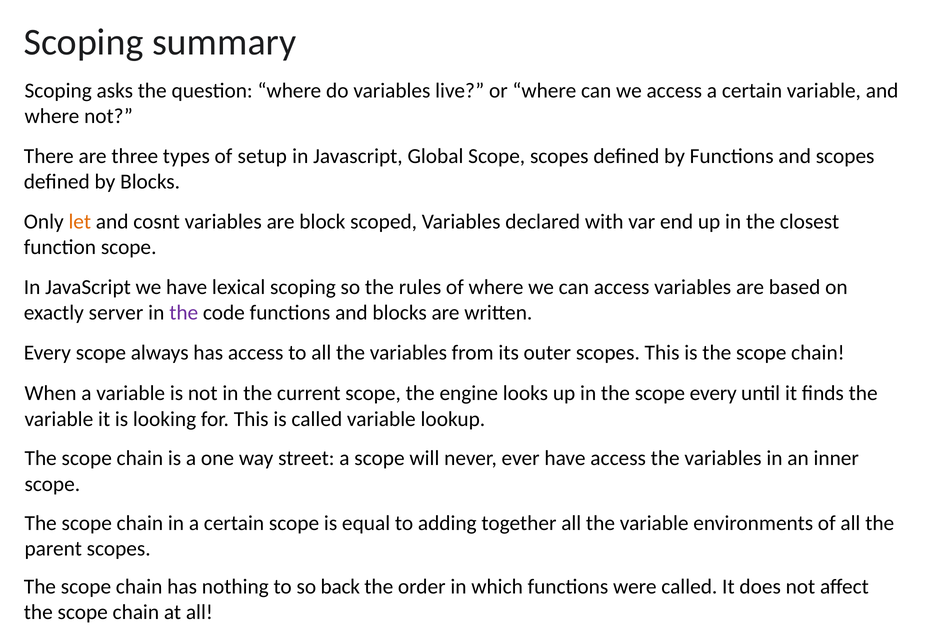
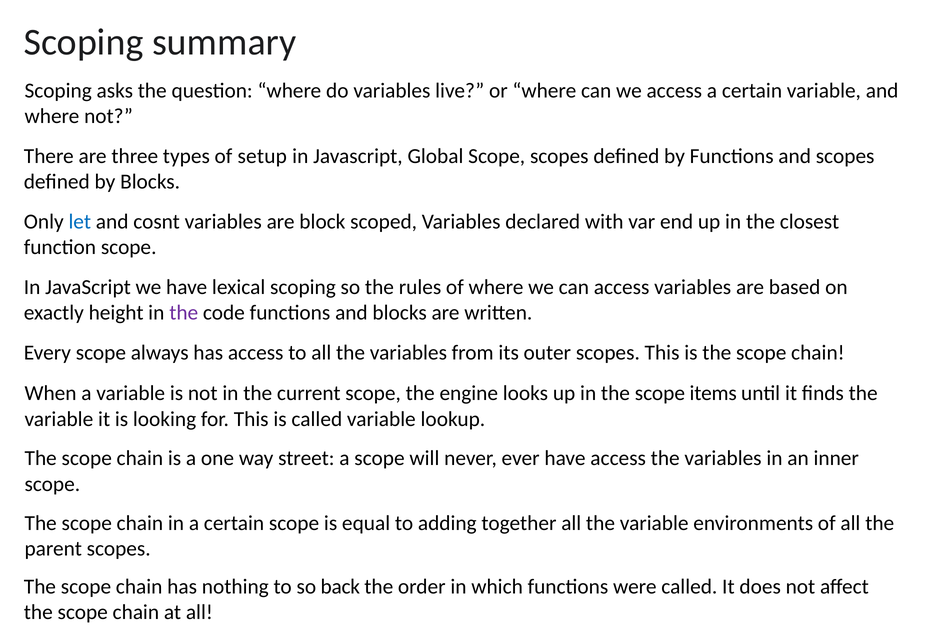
let colour: orange -> blue
server: server -> height
scope every: every -> items
